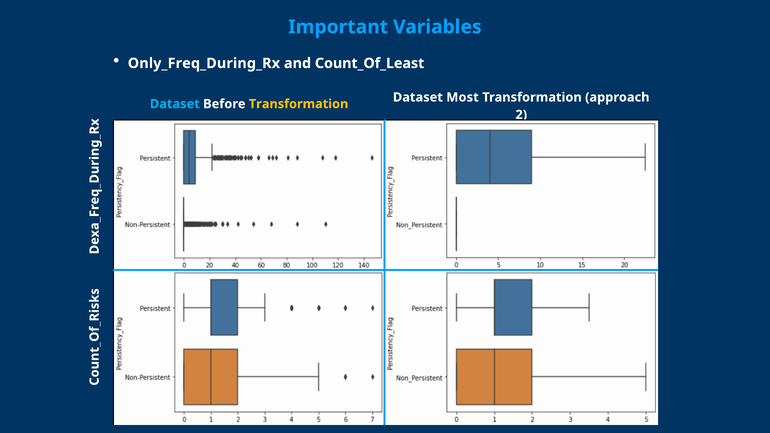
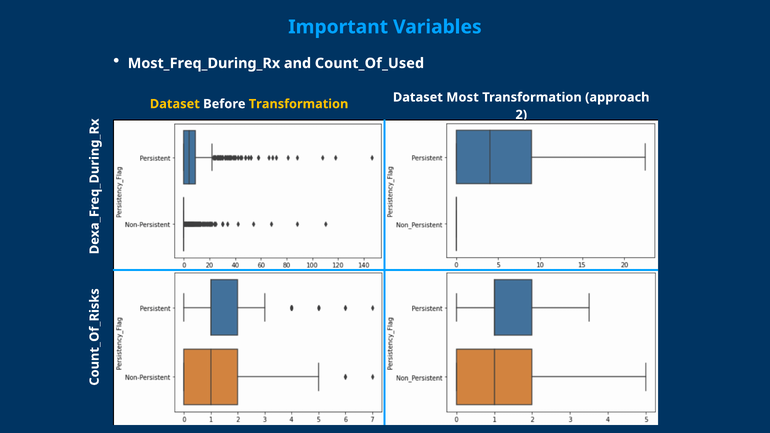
Only_Freq_During_Rx: Only_Freq_During_Rx -> Most_Freq_During_Rx
Count_Of_Least: Count_Of_Least -> Count_Of_Used
Dataset at (175, 104) colour: light blue -> yellow
